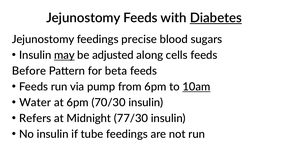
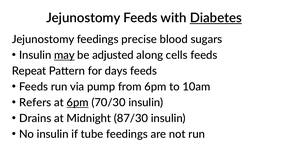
Before: Before -> Repeat
beta: beta -> days
10am underline: present -> none
Water: Water -> Refers
6pm at (78, 102) underline: none -> present
Refers: Refers -> Drains
77/30: 77/30 -> 87/30
